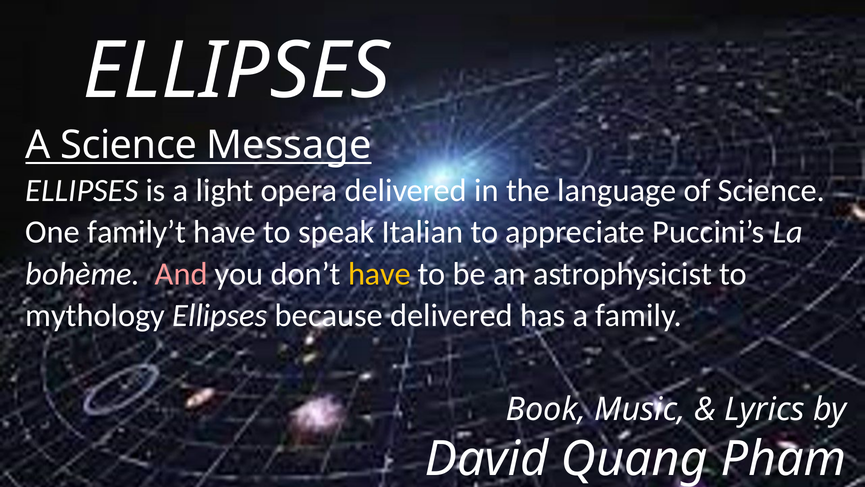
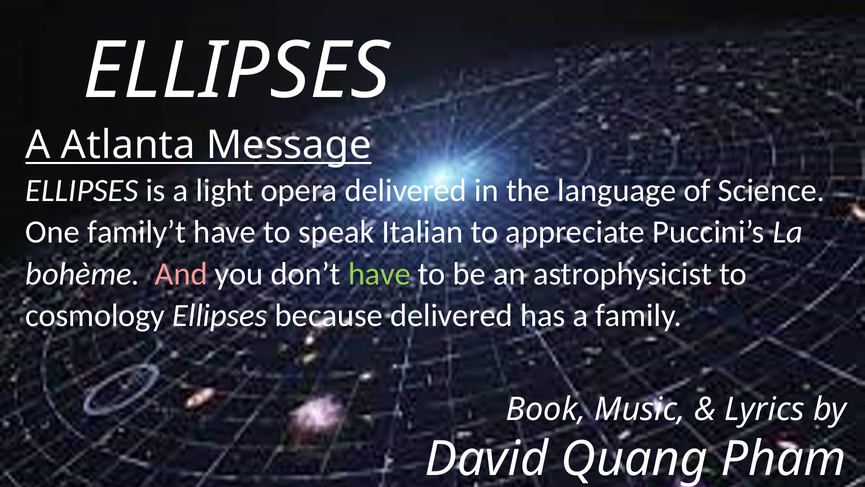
A Science: Science -> Atlanta
have at (379, 274) colour: yellow -> light green
mythology: mythology -> cosmology
